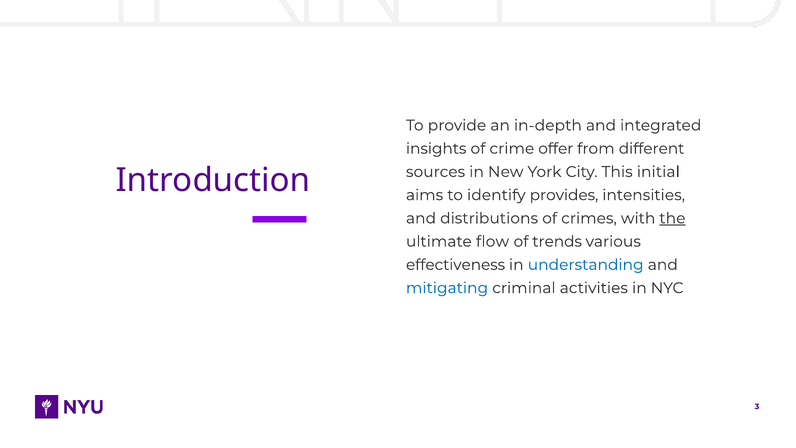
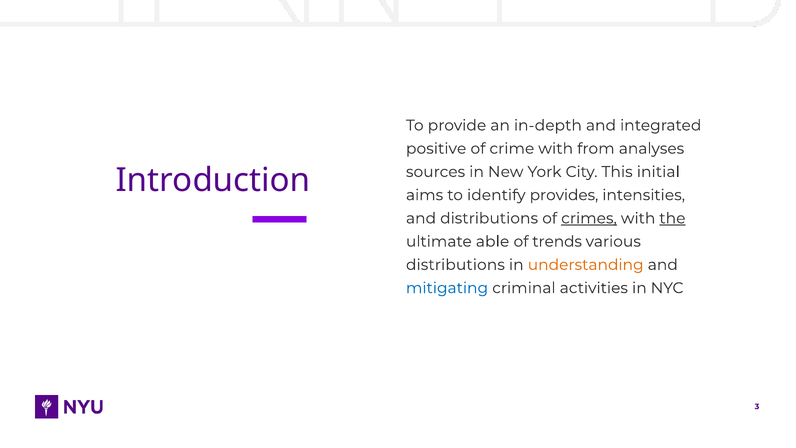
insights: insights -> positive
crime offer: offer -> with
different: different -> analyses
crimes underline: none -> present
flow: flow -> able
effectiveness at (456, 265): effectiveness -> distributions
understanding colour: blue -> orange
